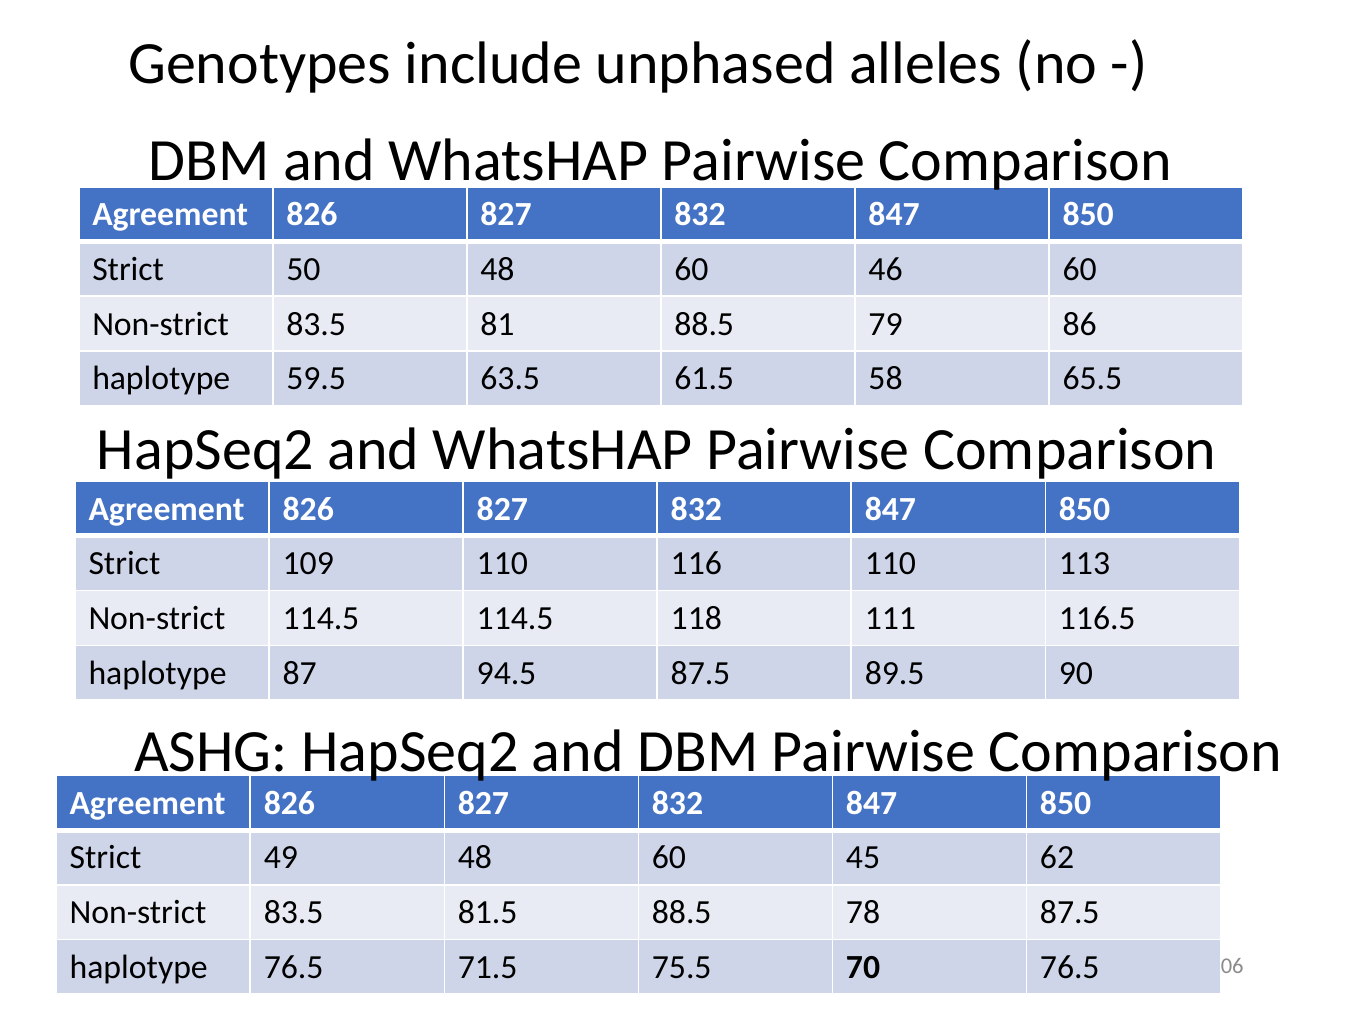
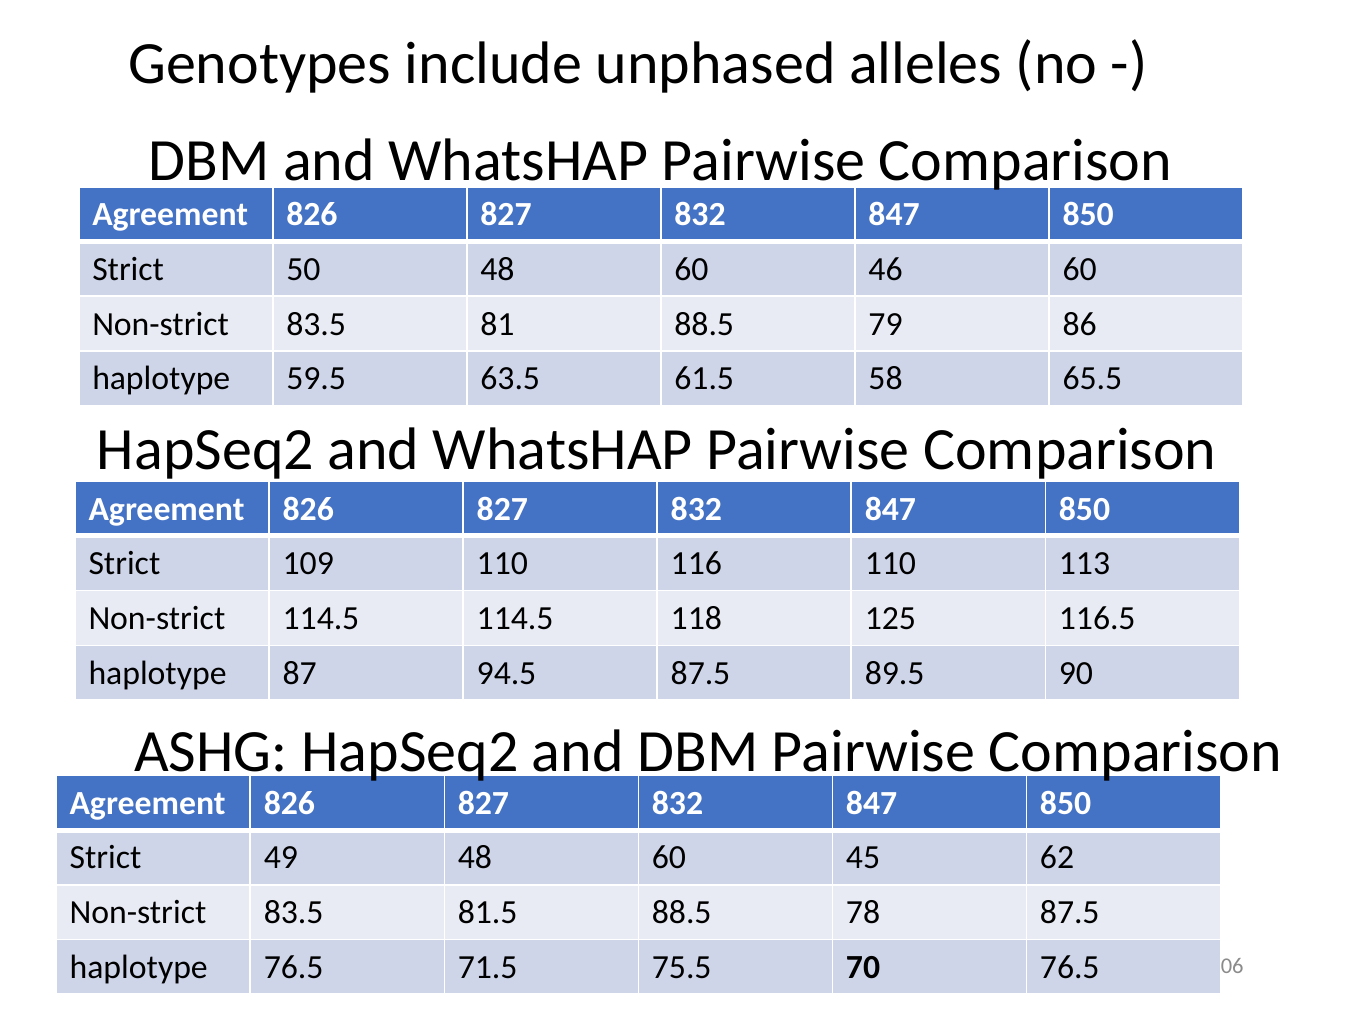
111: 111 -> 125
